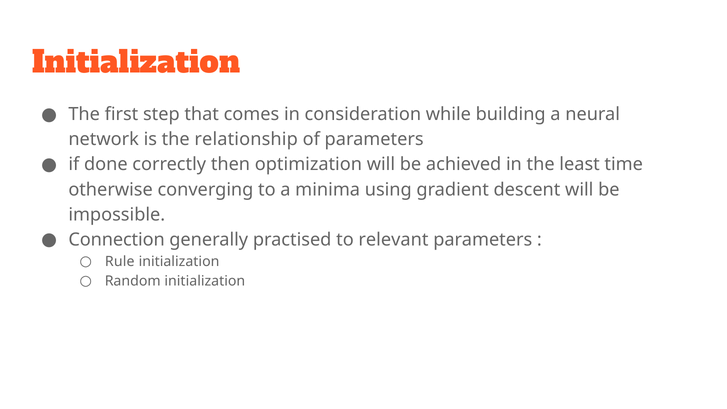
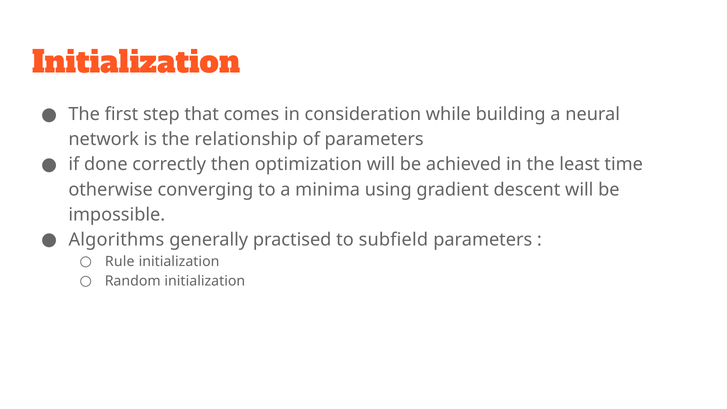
Connection: Connection -> Algorithms
relevant: relevant -> subfield
